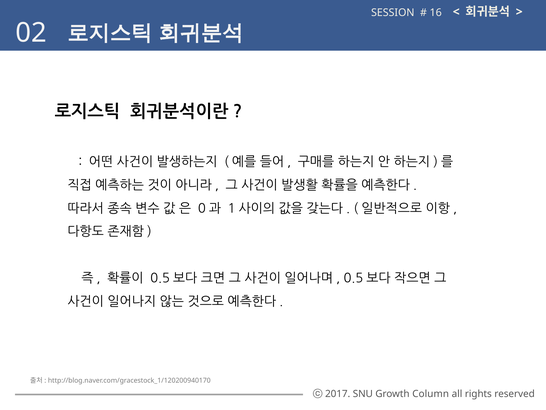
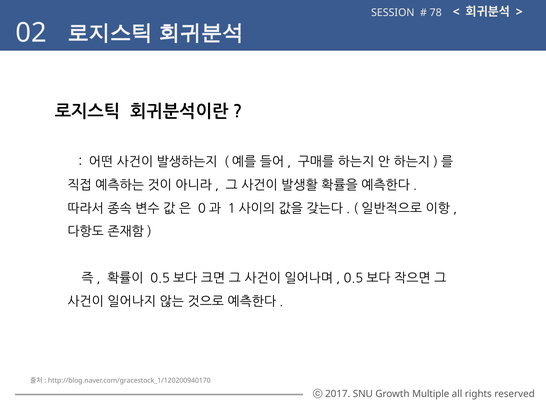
16: 16 -> 78
Column: Column -> Multiple
